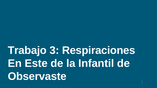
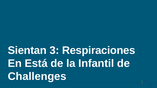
Trabajo: Trabajo -> Sientan
Este: Este -> Está
Observaste: Observaste -> Challenges
